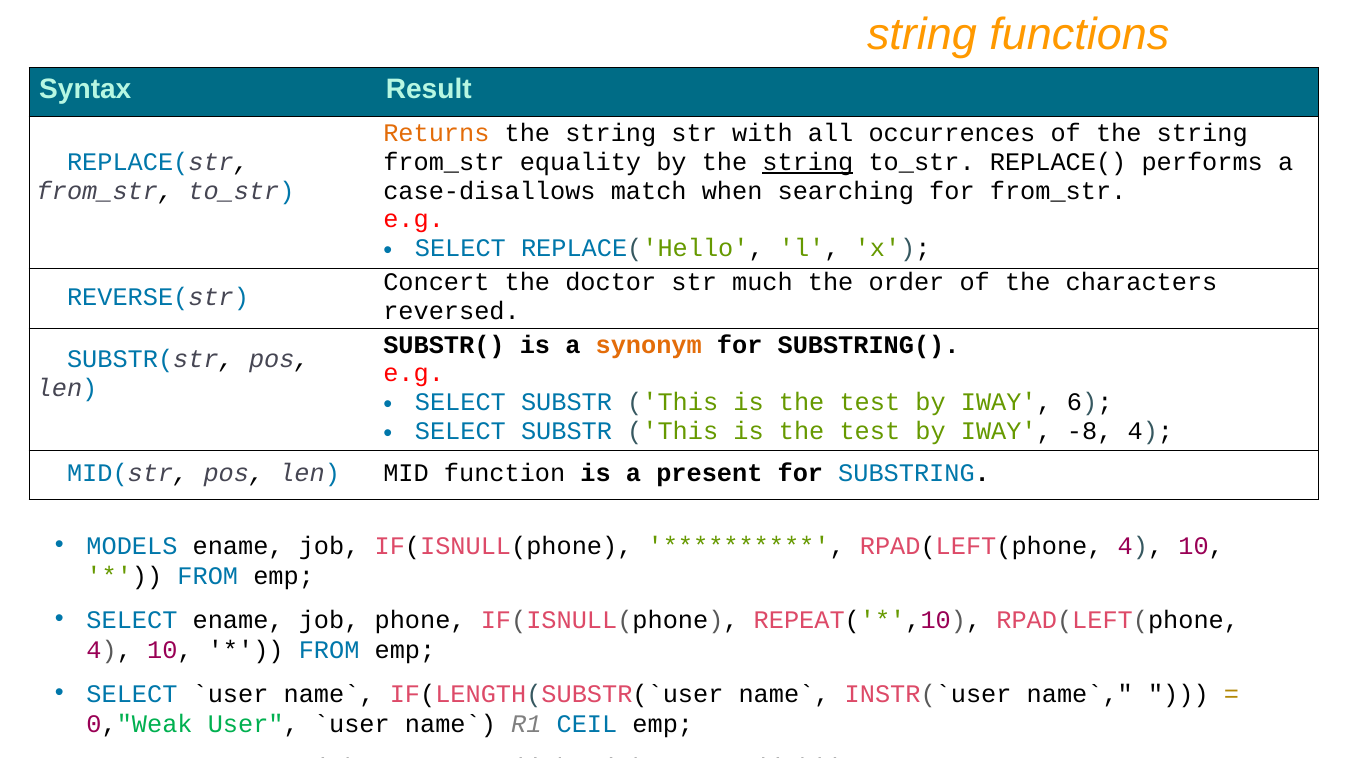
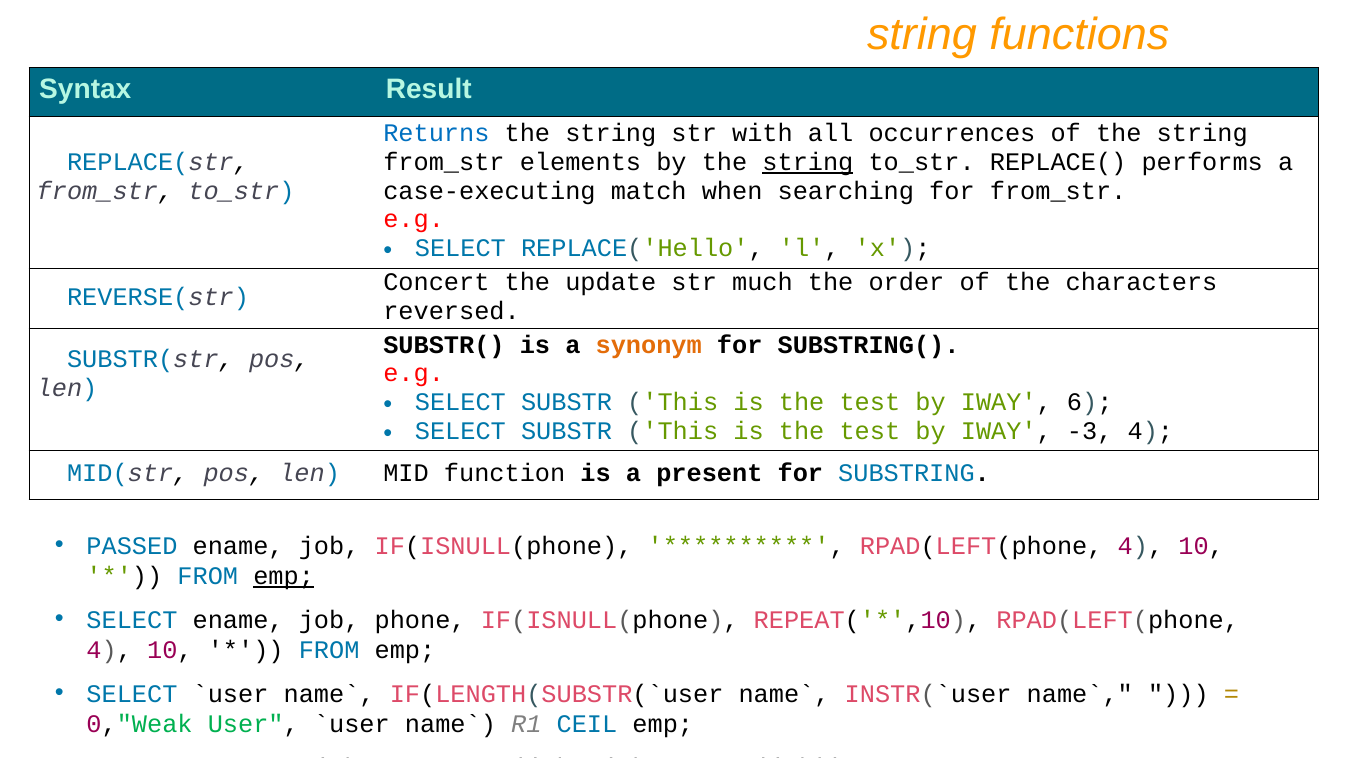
Returns colour: orange -> blue
equality: equality -> elements
case-disallows: case-disallows -> case-executing
the doctor: doctor -> update
-8: -8 -> -3
MODELS: MODELS -> PASSED
emp at (284, 576) underline: none -> present
